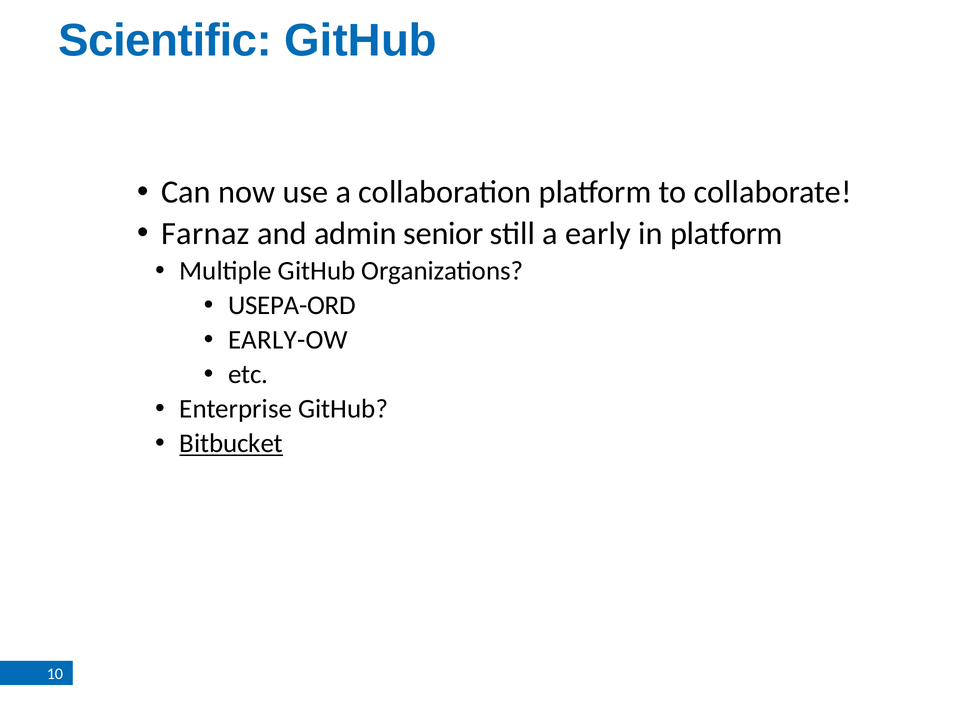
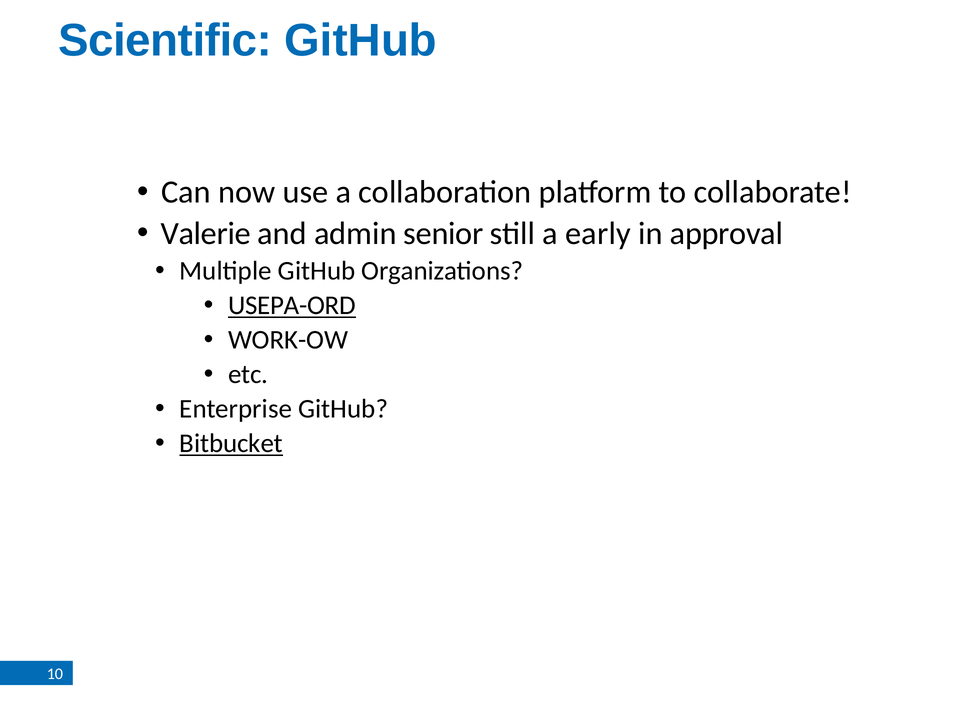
Farnaz: Farnaz -> Valerie
in platform: platform -> approval
USEPA-ORD underline: none -> present
EARLY-OW: EARLY-OW -> WORK-OW
